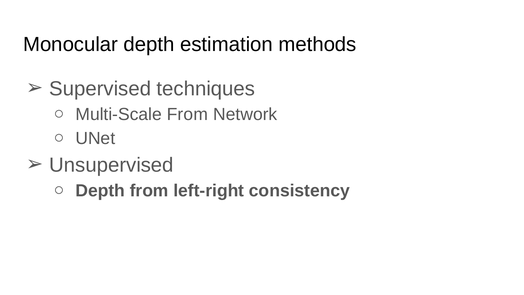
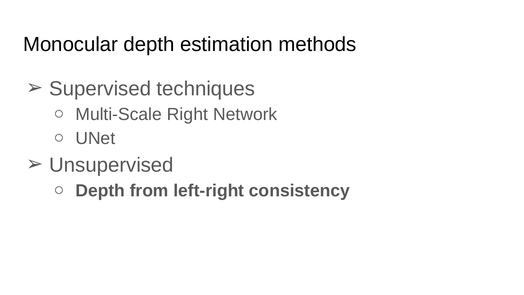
Multi-Scale From: From -> Right
